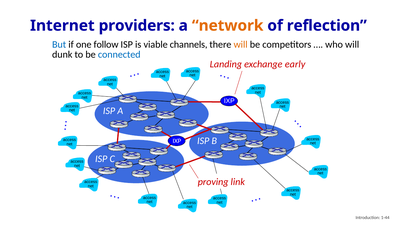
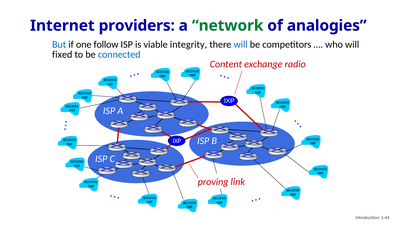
network colour: orange -> green
reflection: reflection -> analogies
channels: channels -> integrity
will at (241, 44) colour: orange -> blue
dunk: dunk -> fixed
Landing: Landing -> Content
early: early -> radio
